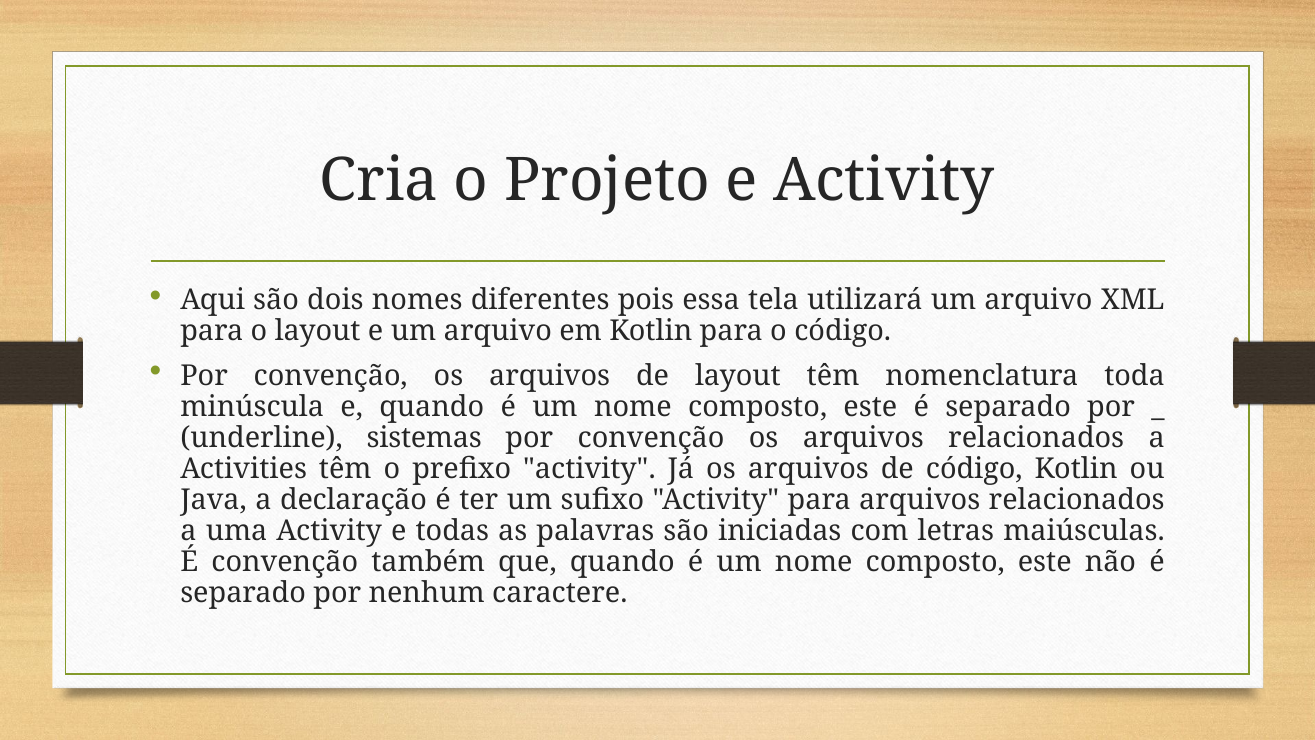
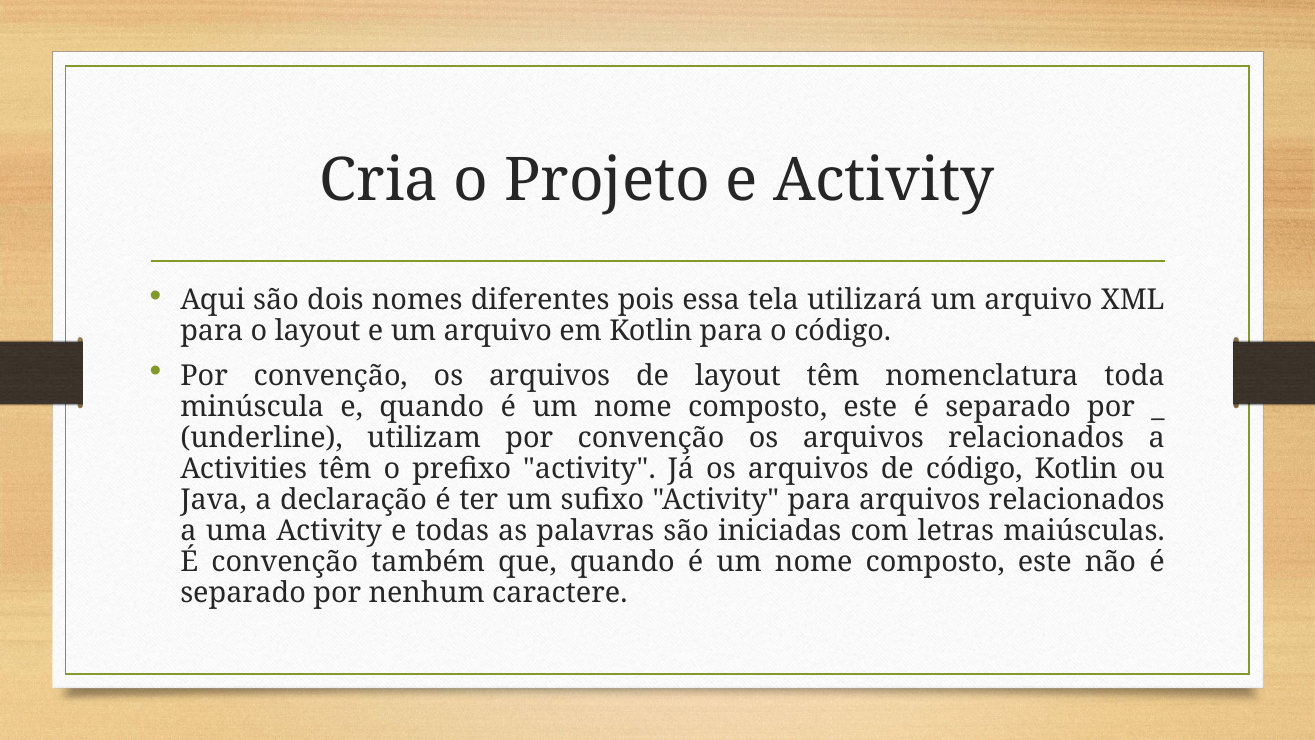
sistemas: sistemas -> utilizam
